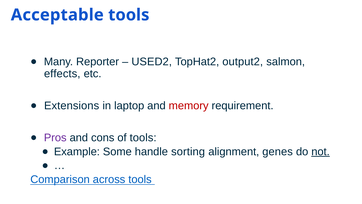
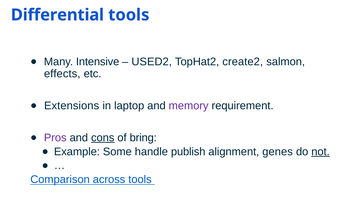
Acceptable: Acceptable -> Differential
Reporter: Reporter -> Intensive
output2: output2 -> create2
memory colour: red -> purple
cons underline: none -> present
of tools: tools -> bring
sorting: sorting -> publish
